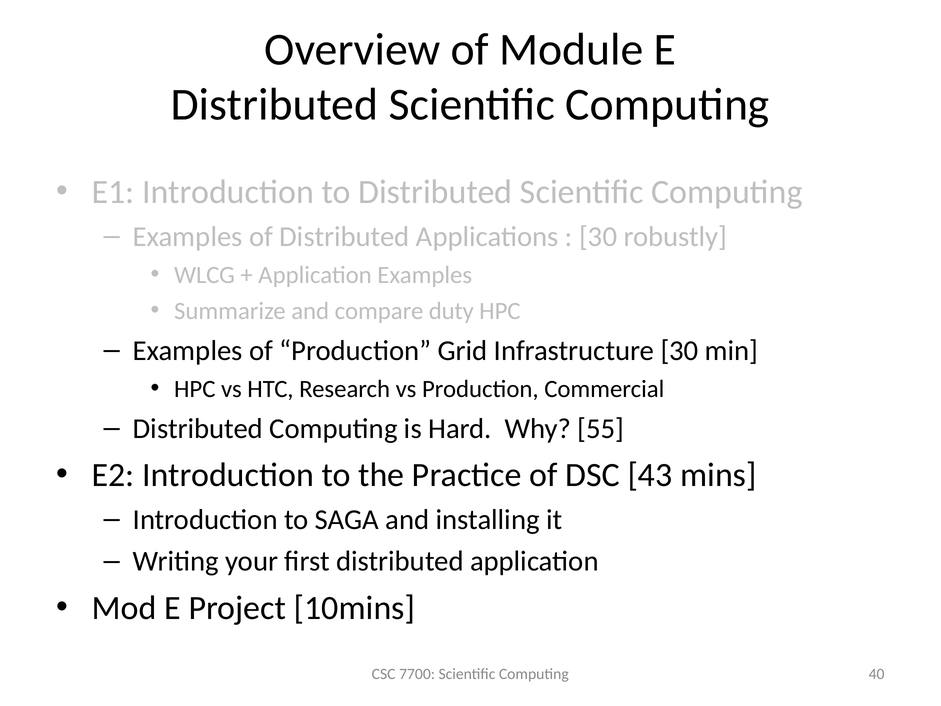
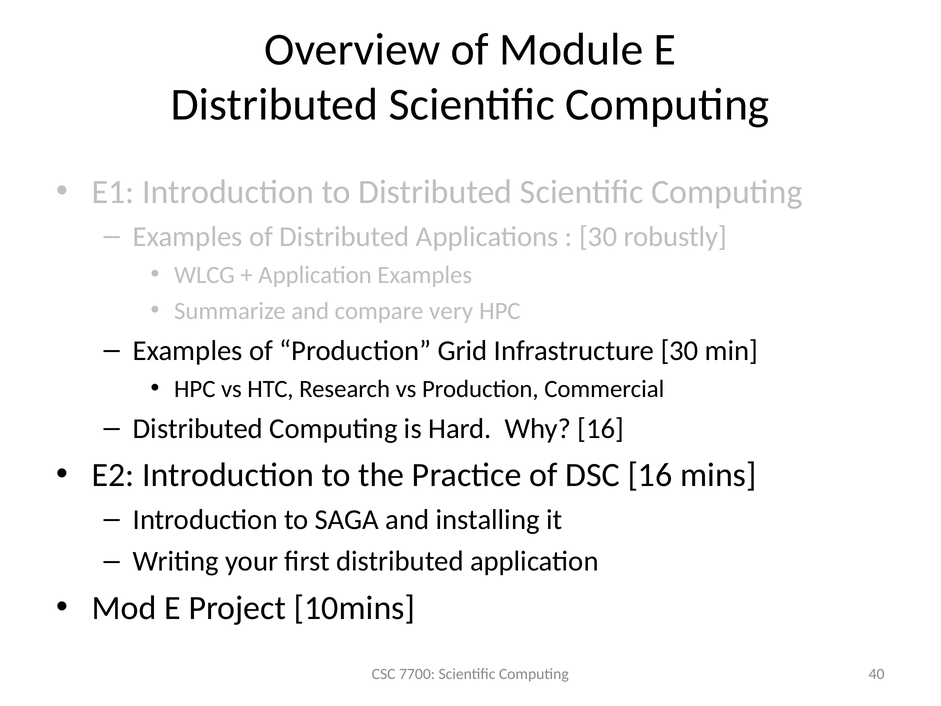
duty: duty -> very
Why 55: 55 -> 16
DSC 43: 43 -> 16
